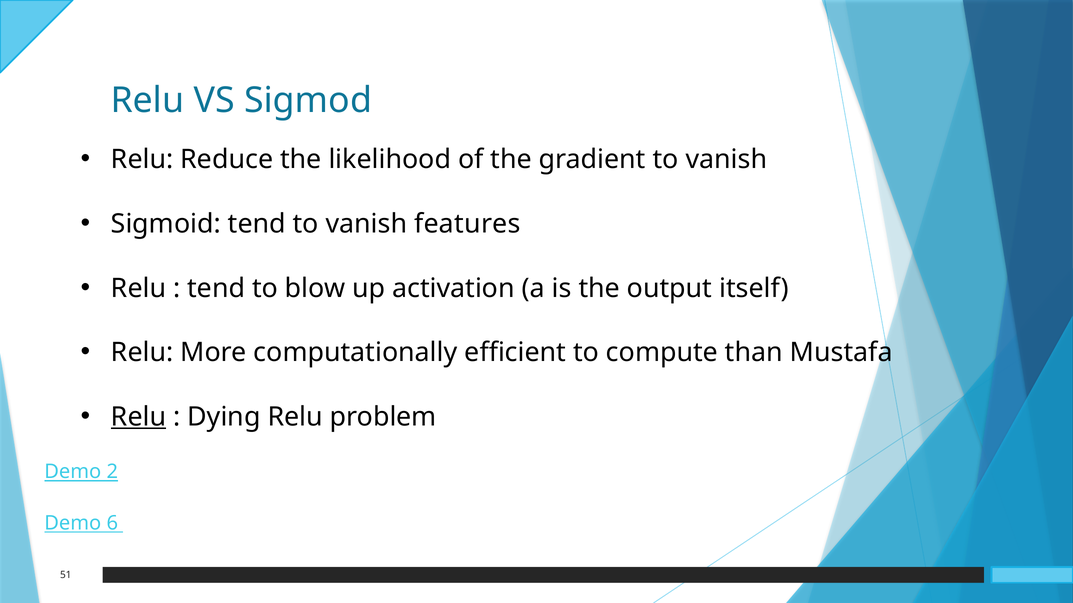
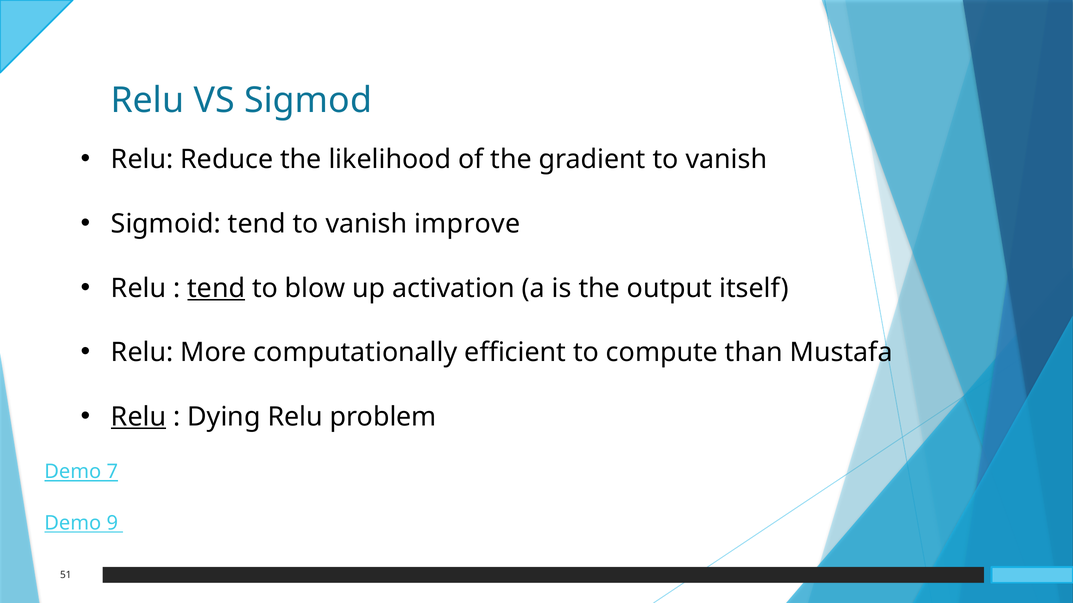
features: features -> improve
tend at (216, 288) underline: none -> present
2: 2 -> 7
6: 6 -> 9
